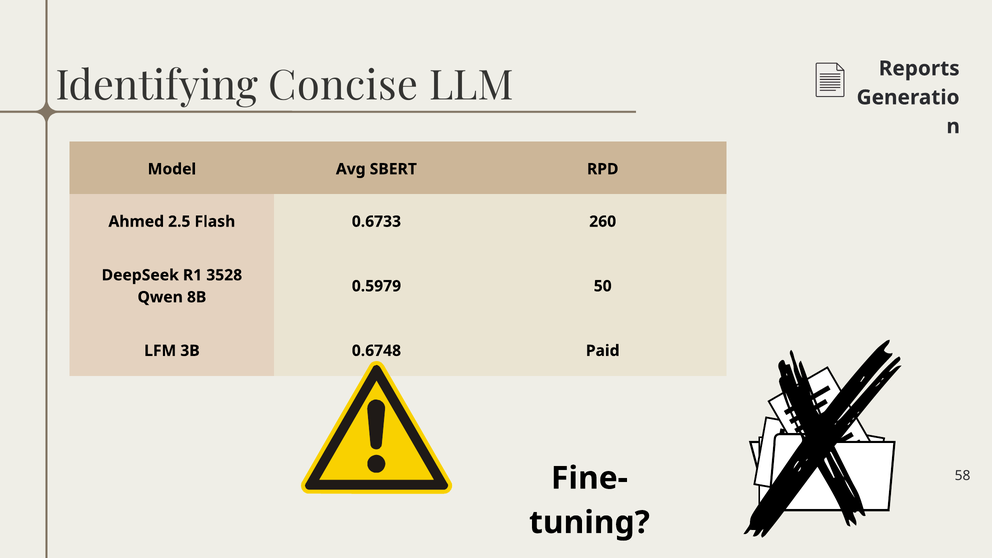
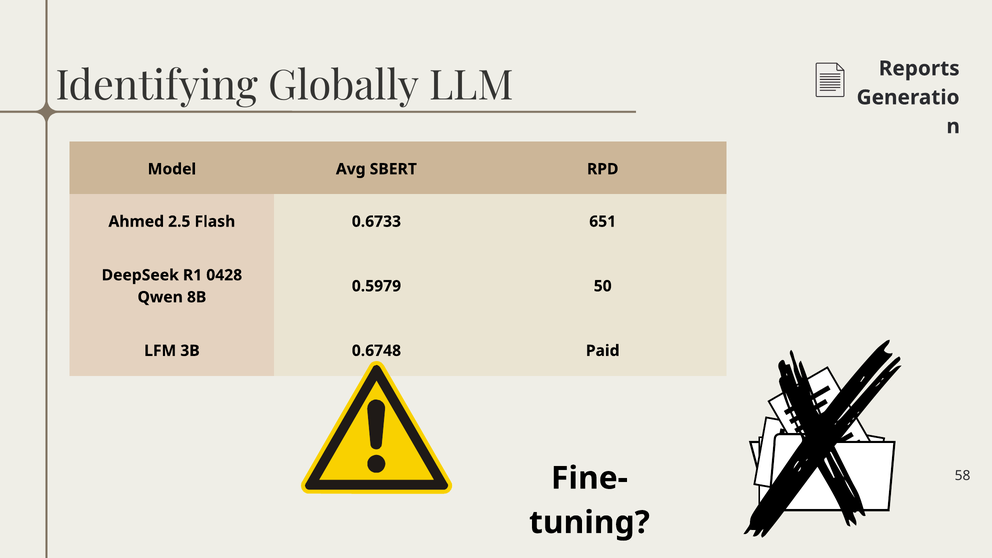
Concise: Concise -> Globally
260: 260 -> 651
3528: 3528 -> 0428
